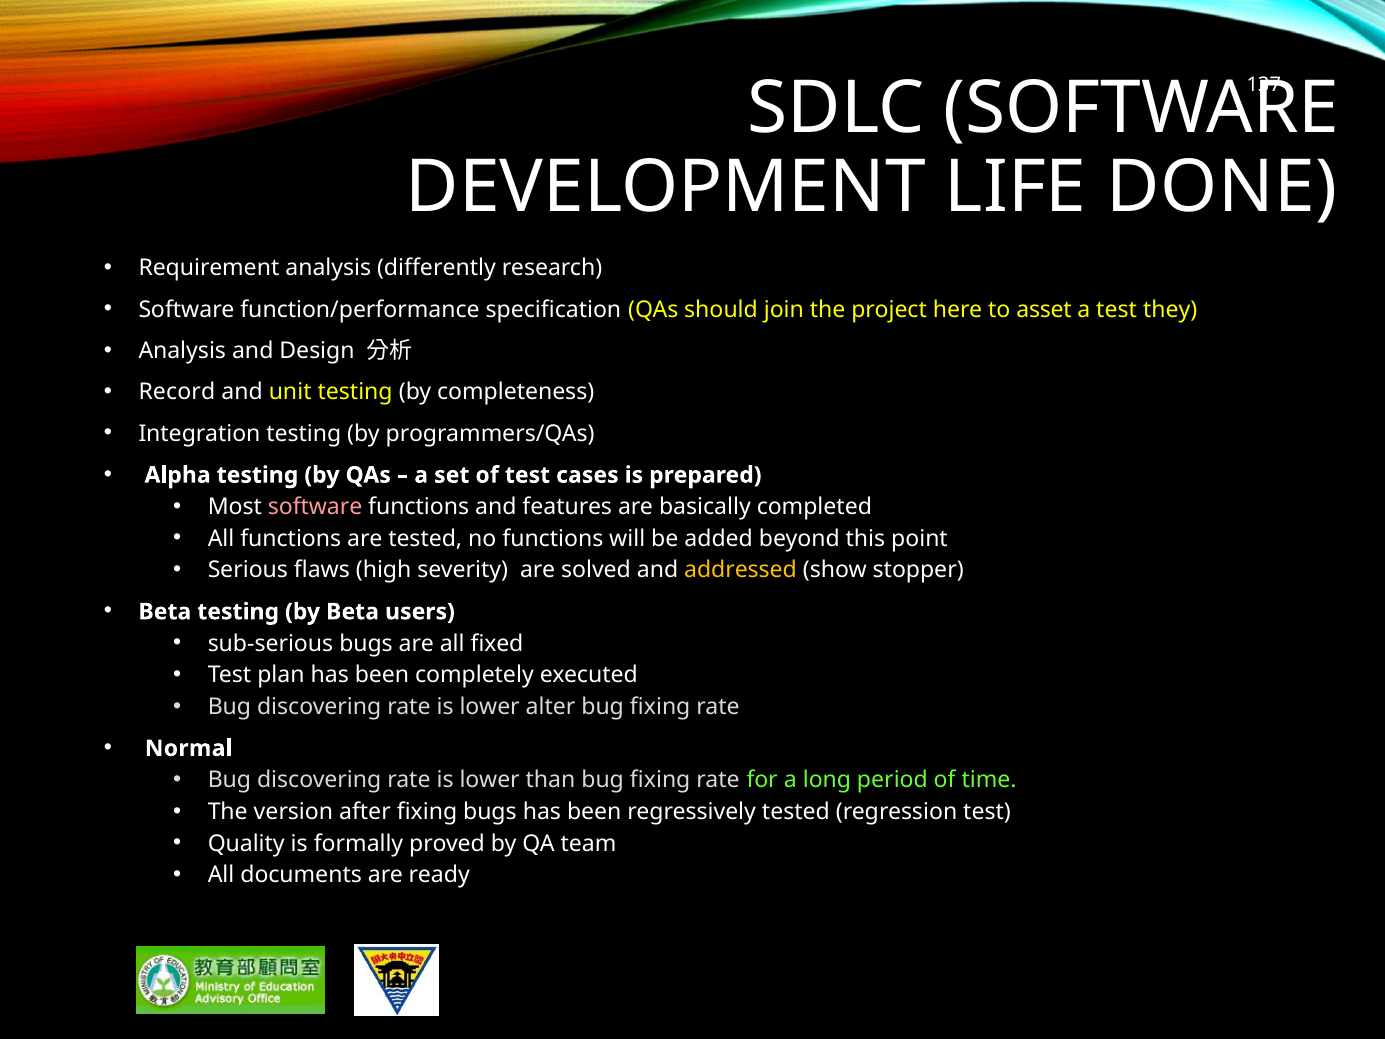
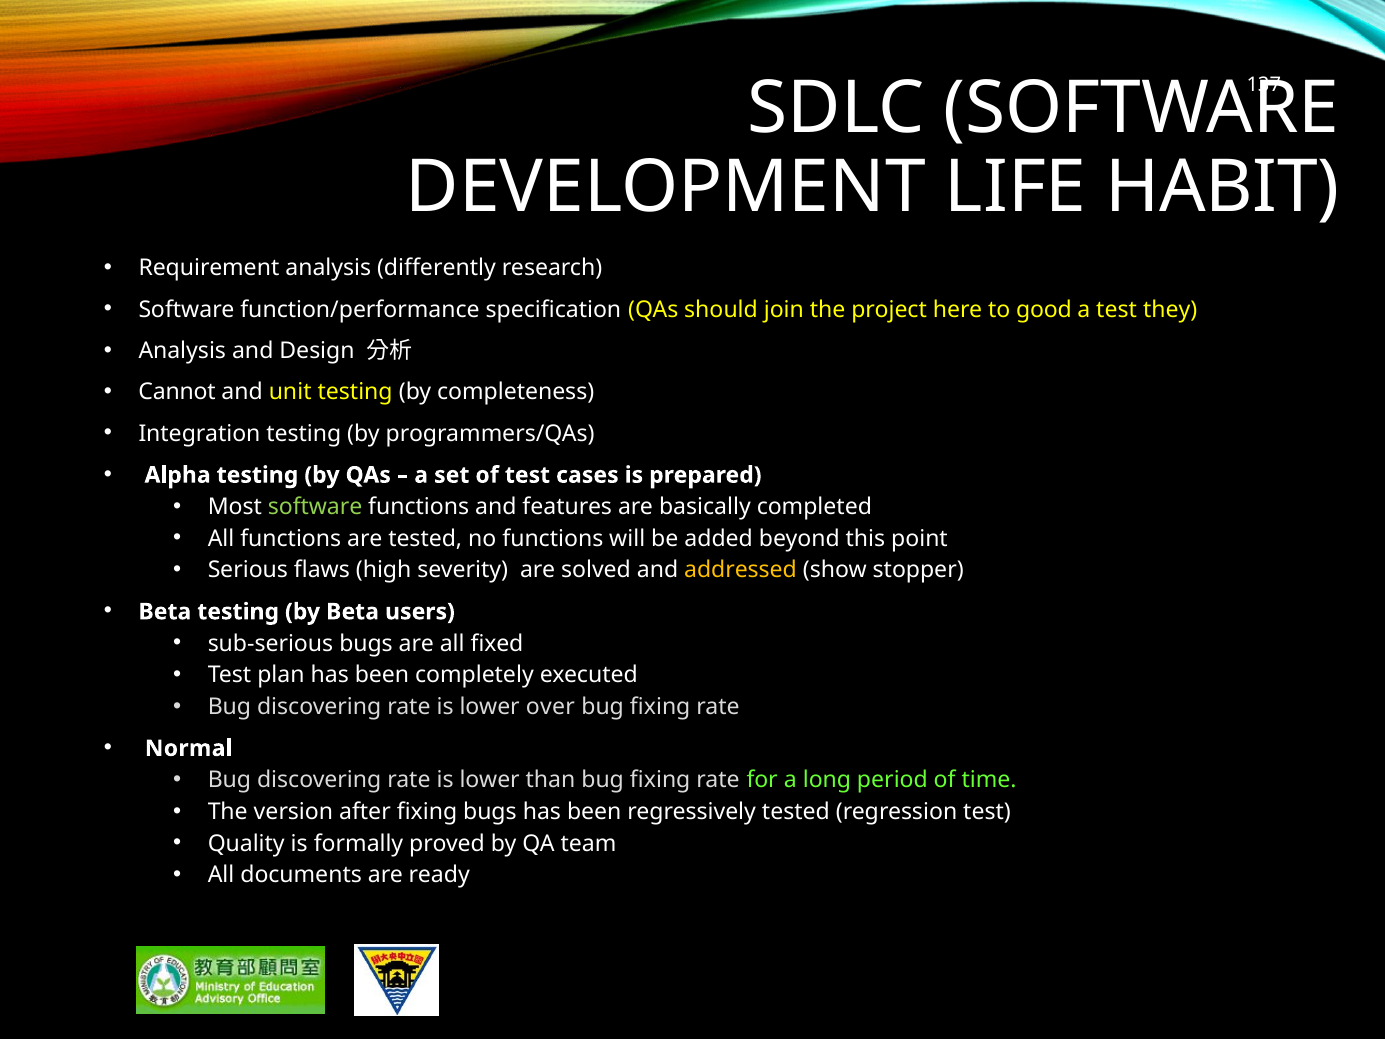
DONE: DONE -> HABIT
asset: asset -> good
Record: Record -> Cannot
software at (315, 507) colour: pink -> light green
alter: alter -> over
